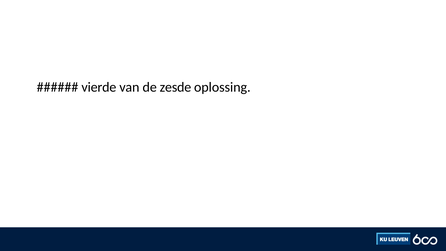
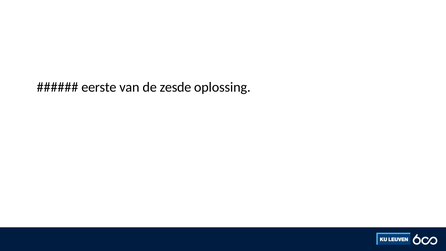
vierde: vierde -> eerste
